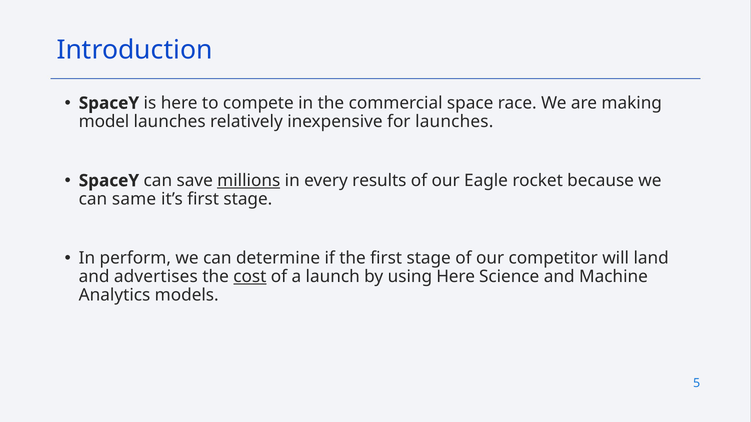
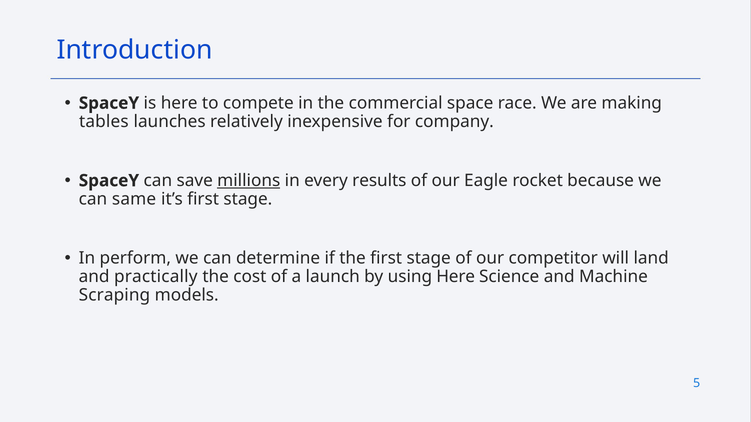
model: model -> tables
for launches: launches -> company
advertises: advertises -> practically
cost underline: present -> none
Analytics: Analytics -> Scraping
